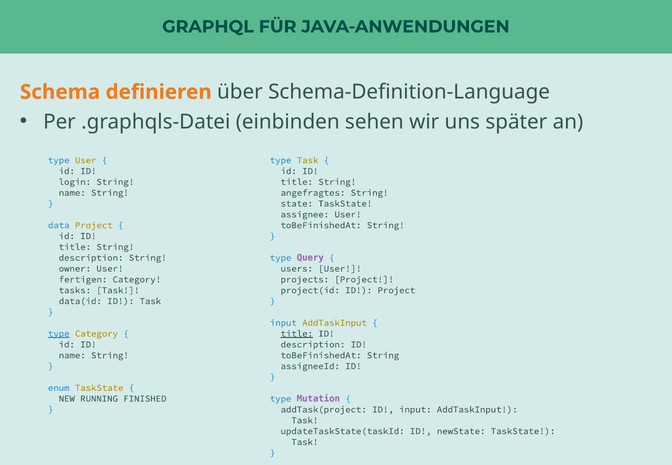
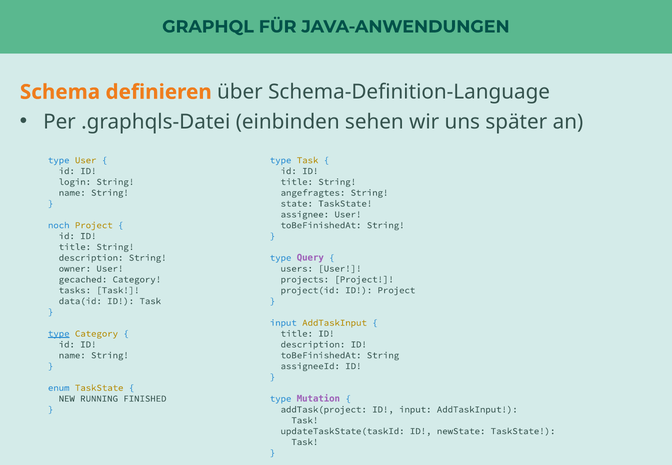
data: data -> noch
fertigen: fertigen -> gecached
title at (297, 334) underline: present -> none
